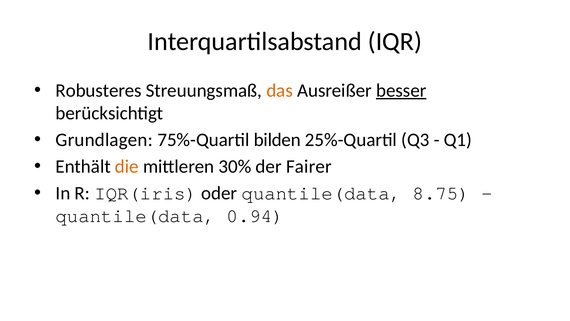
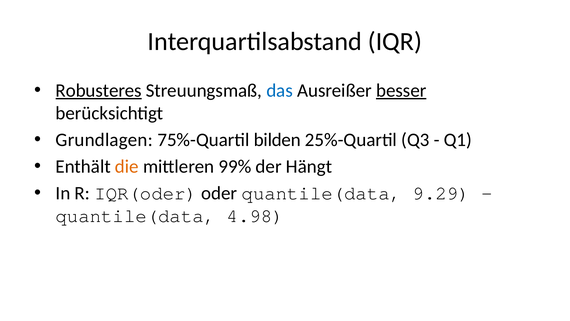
Robusteres underline: none -> present
das colour: orange -> blue
30%: 30% -> 99%
Fairer: Fairer -> Hängt
IQR(iris: IQR(iris -> IQR(oder
8.75: 8.75 -> 9.29
0.94: 0.94 -> 4.98
